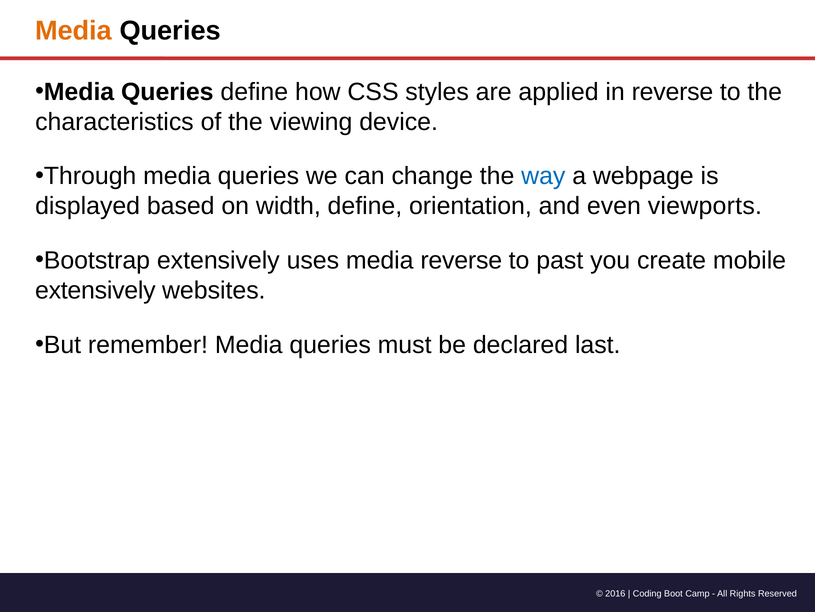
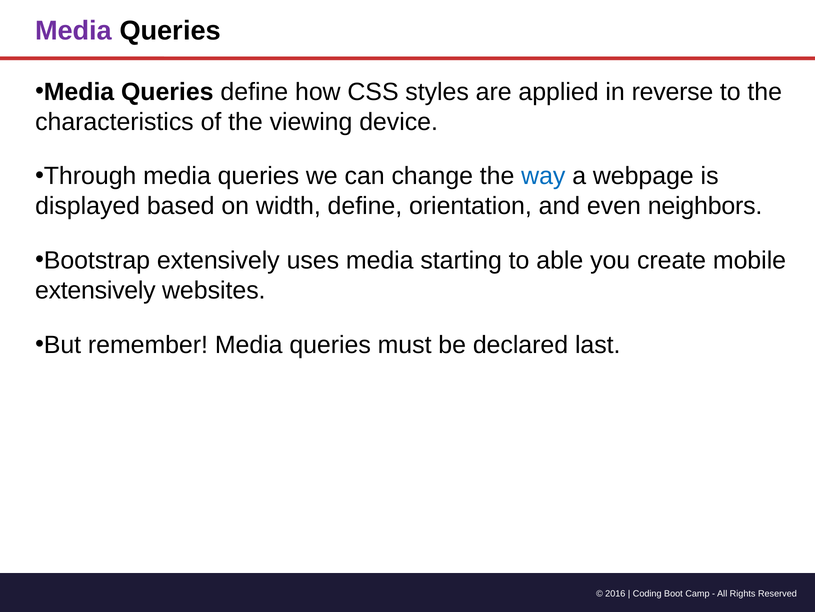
Media at (74, 31) colour: orange -> purple
viewports: viewports -> neighbors
media reverse: reverse -> starting
past: past -> able
